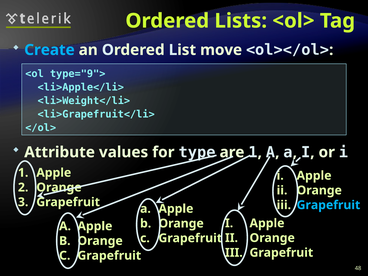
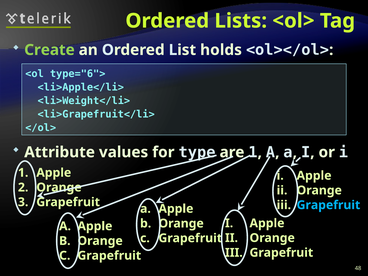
Create colour: light blue -> light green
move: move -> holds
type="9">: type="9"> -> type="6">
